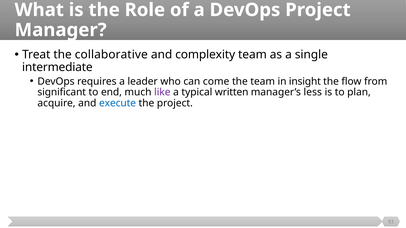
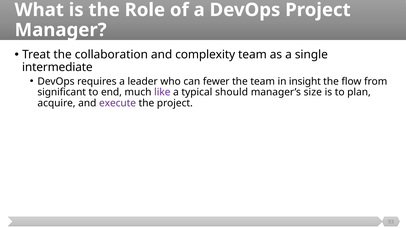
collaborative: collaborative -> collaboration
come: come -> fewer
written: written -> should
less: less -> size
execute colour: blue -> purple
